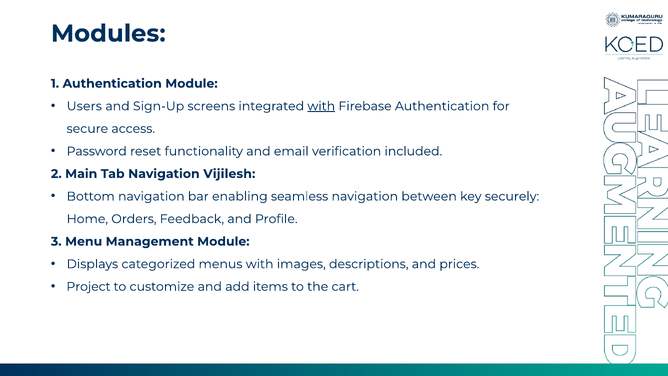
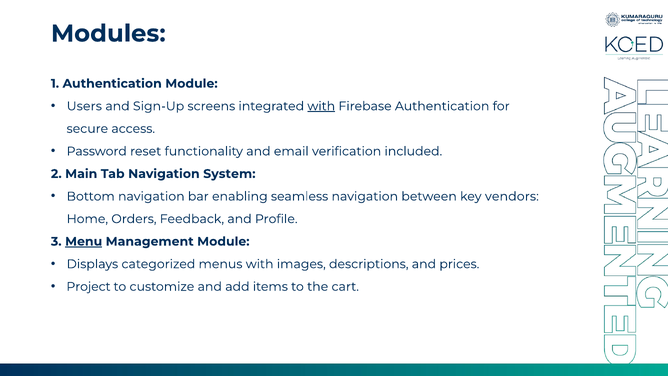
Vijilesh: Vijilesh -> System
securely: securely -> vendors
Menu underline: none -> present
